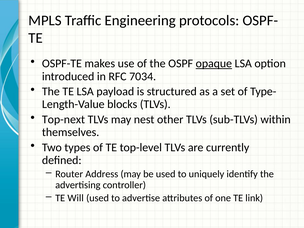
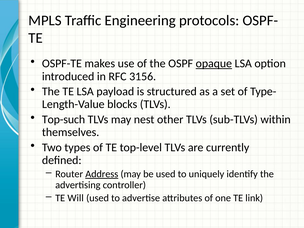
7034: 7034 -> 3156
Top-next: Top-next -> Top-such
Address underline: none -> present
